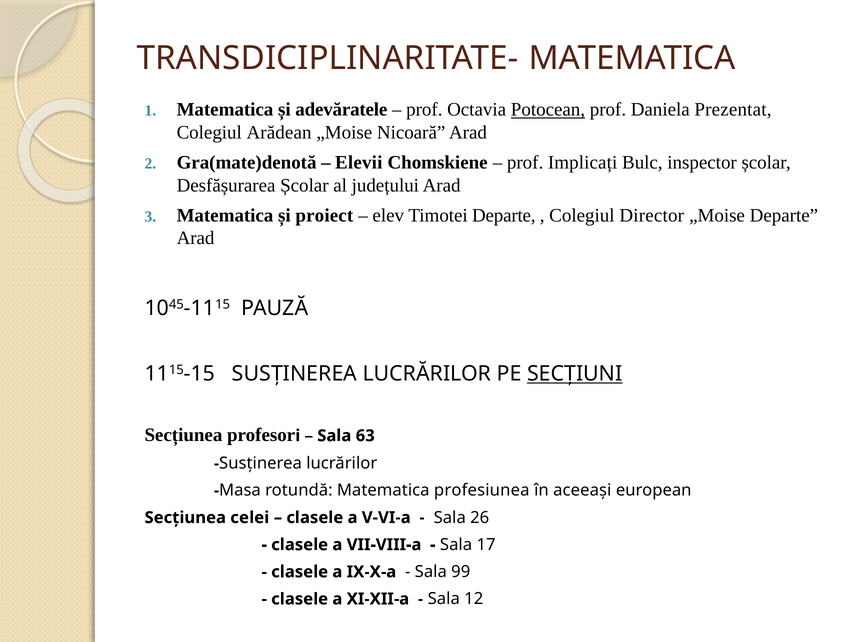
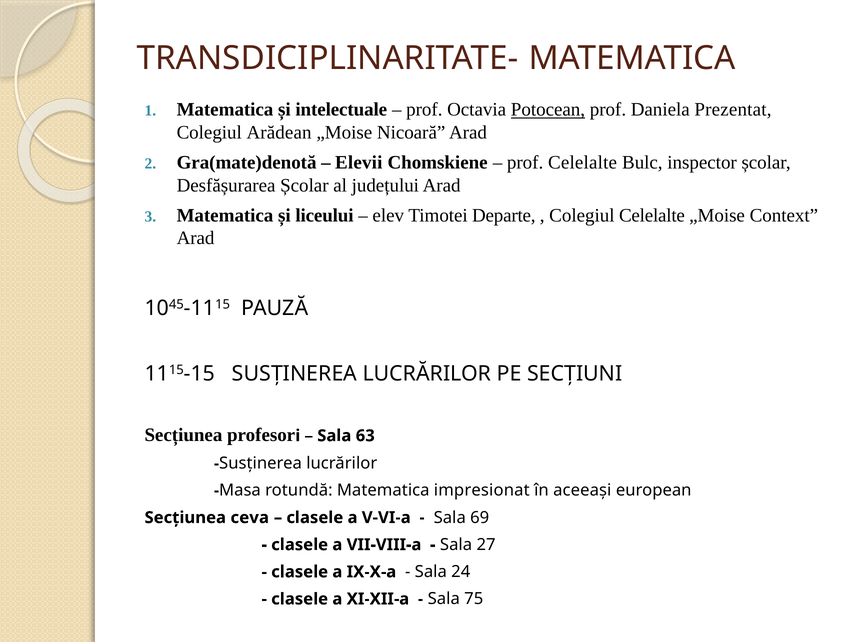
adevăratele: adevăratele -> intelectuale
prof Implicați: Implicați -> Celelalte
proiect: proiect -> liceului
Colegiul Director: Director -> Celelalte
„Moise Departe: Departe -> Context
SECȚIUNI underline: present -> none
profesiunea: profesiunea -> impresionat
celei: celei -> ceva
26: 26 -> 69
17: 17 -> 27
99: 99 -> 24
12: 12 -> 75
